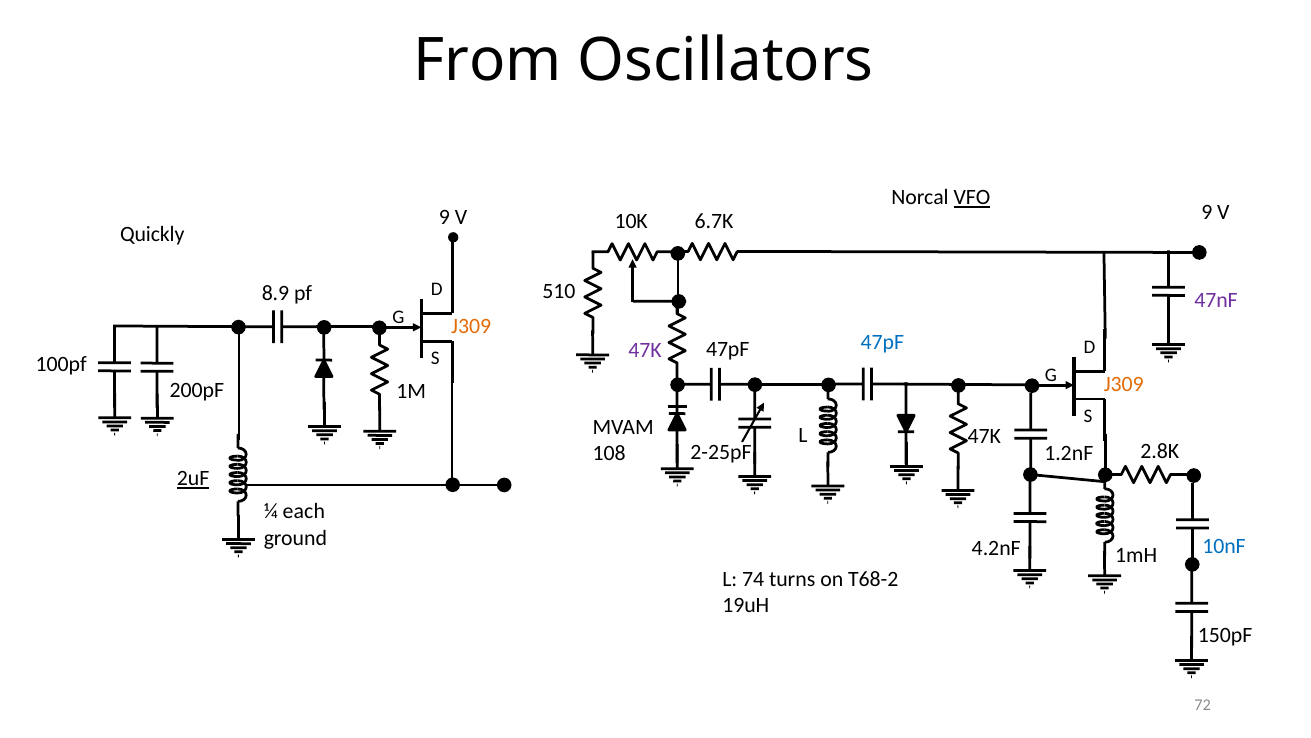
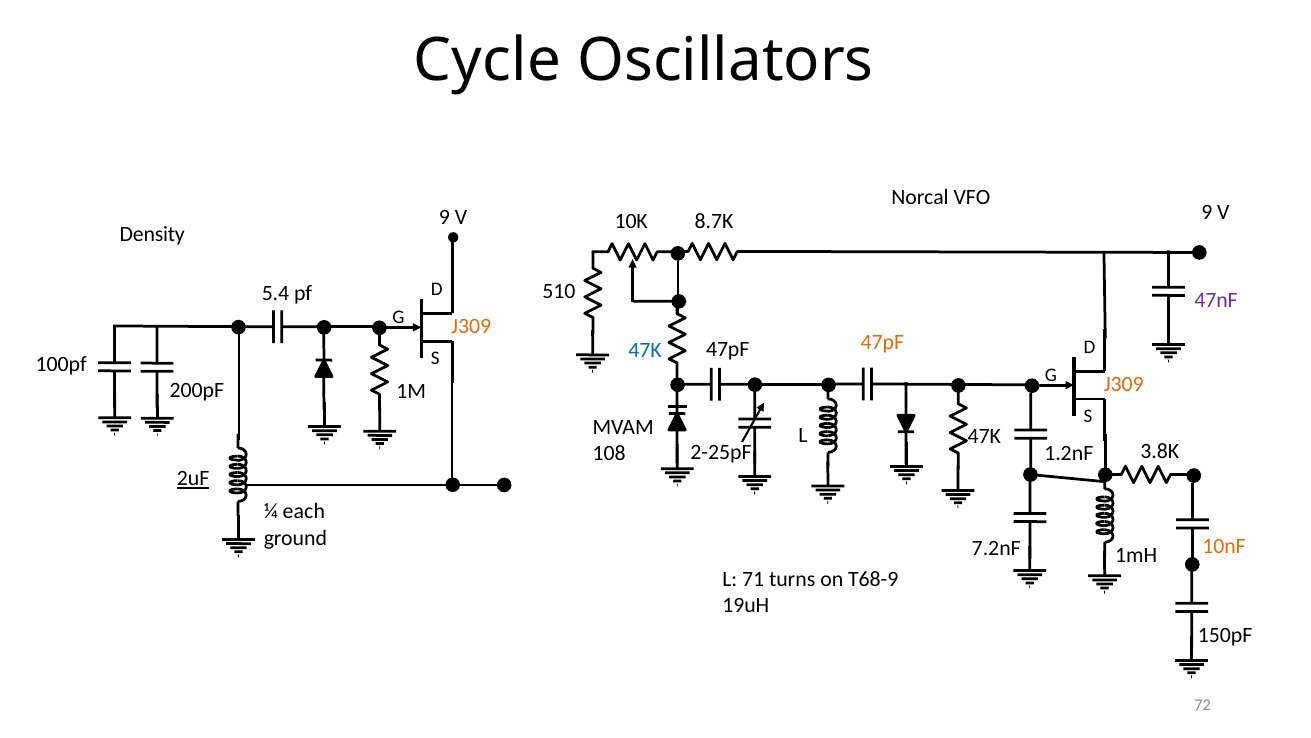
From: From -> Cycle
VFO underline: present -> none
6.7K: 6.7K -> 8.7K
Quickly: Quickly -> Density
8.9: 8.9 -> 5.4
47pF at (882, 342) colour: blue -> orange
47K at (645, 350) colour: purple -> blue
2.8K: 2.8K -> 3.8K
10nF colour: blue -> orange
4.2nF: 4.2nF -> 7.2nF
74: 74 -> 71
T68-2: T68-2 -> T68-9
